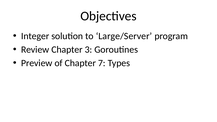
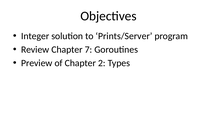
Large/Server: Large/Server -> Prints/Server
3: 3 -> 7
7: 7 -> 2
